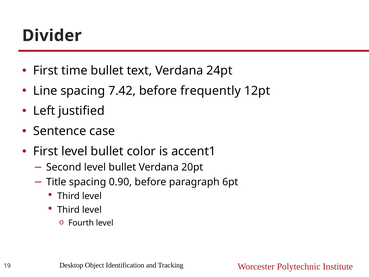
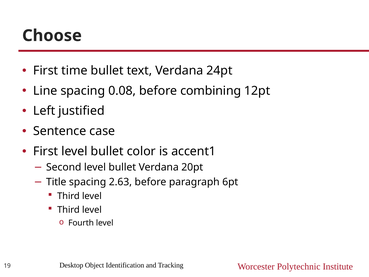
Divider: Divider -> Choose
7.42: 7.42 -> 0.08
frequently: frequently -> combining
0.90: 0.90 -> 2.63
